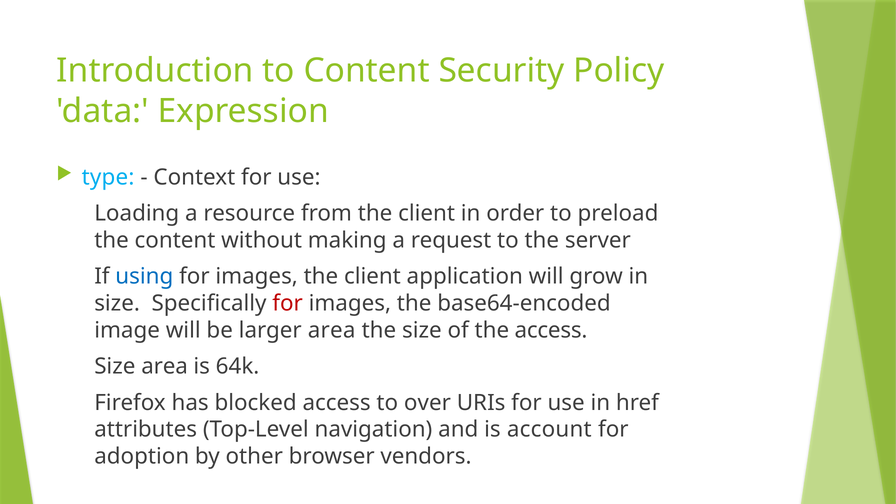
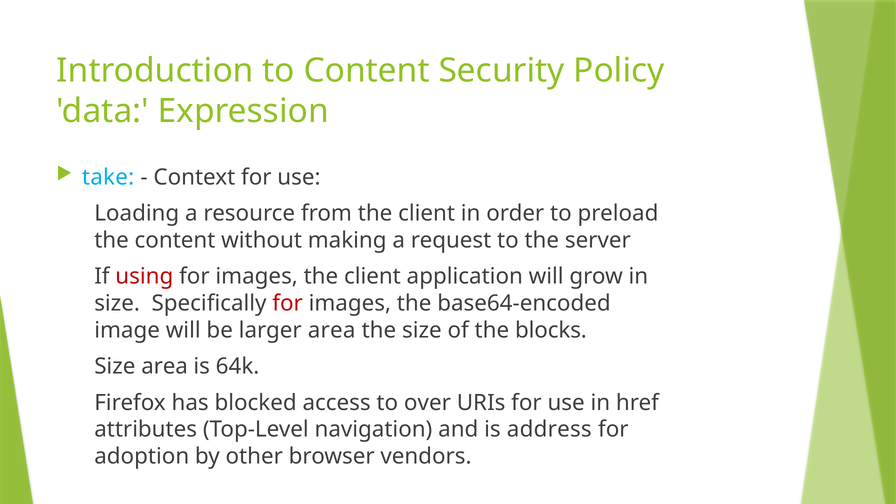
type: type -> take
using colour: blue -> red
the access: access -> blocks
account: account -> address
